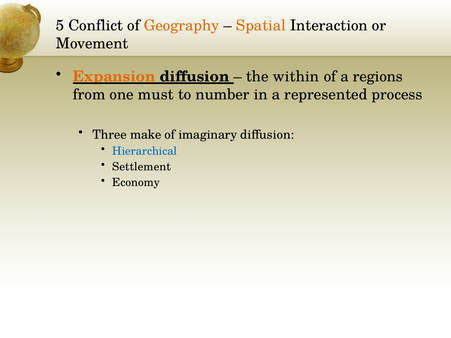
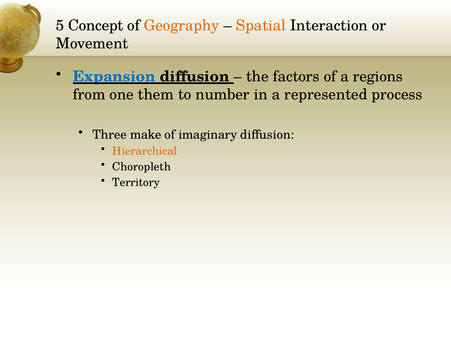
Conflict: Conflict -> Concept
Expansion colour: orange -> blue
within: within -> factors
must: must -> them
Hierarchical colour: blue -> orange
Settlement: Settlement -> Choropleth
Economy: Economy -> Territory
